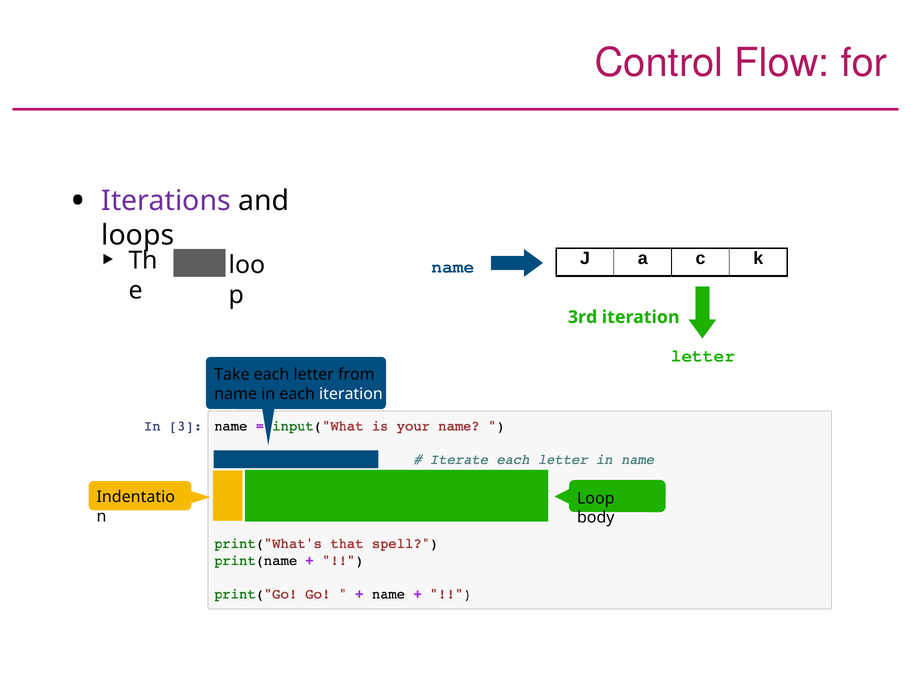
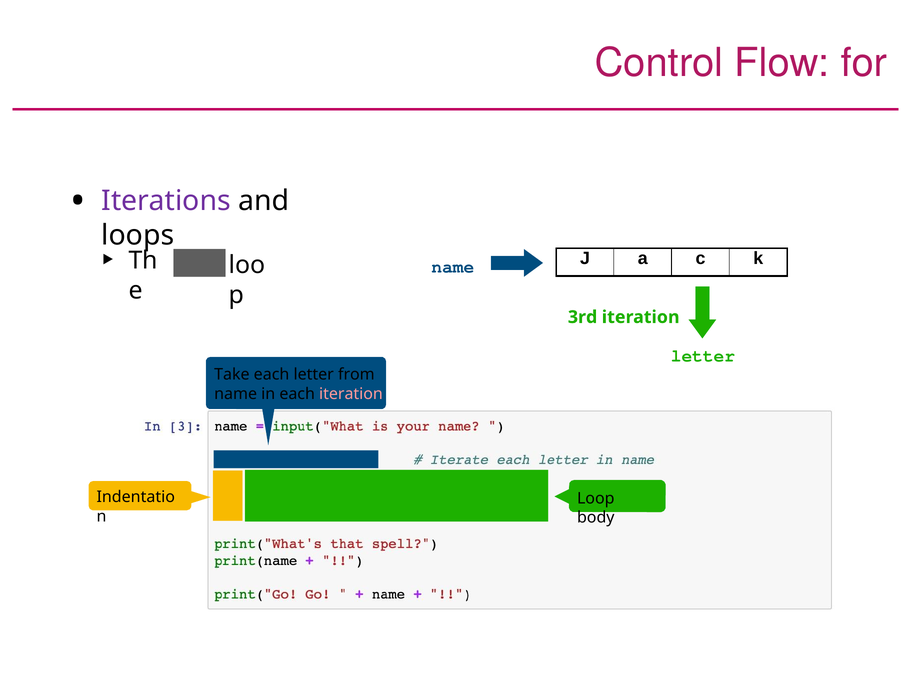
iteration at (351, 394) colour: white -> pink
